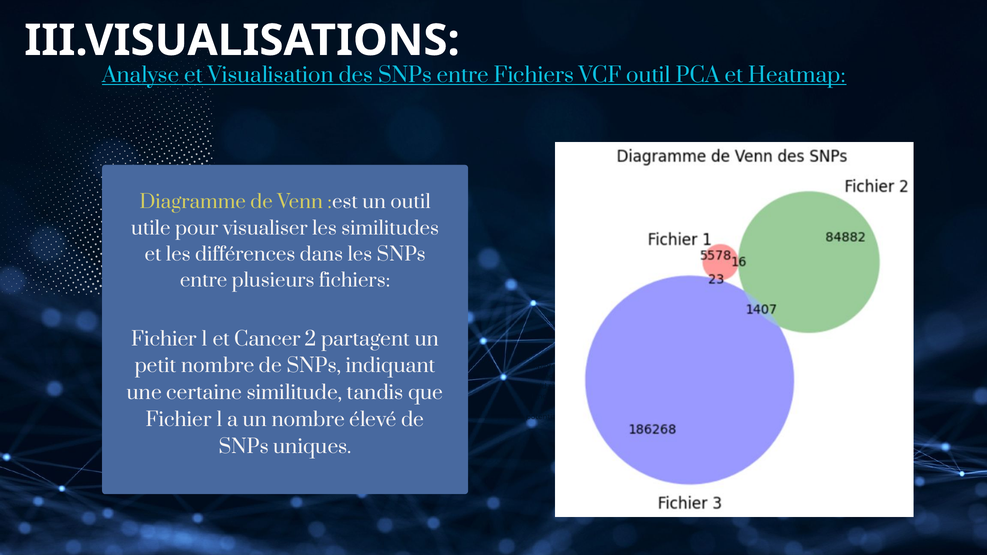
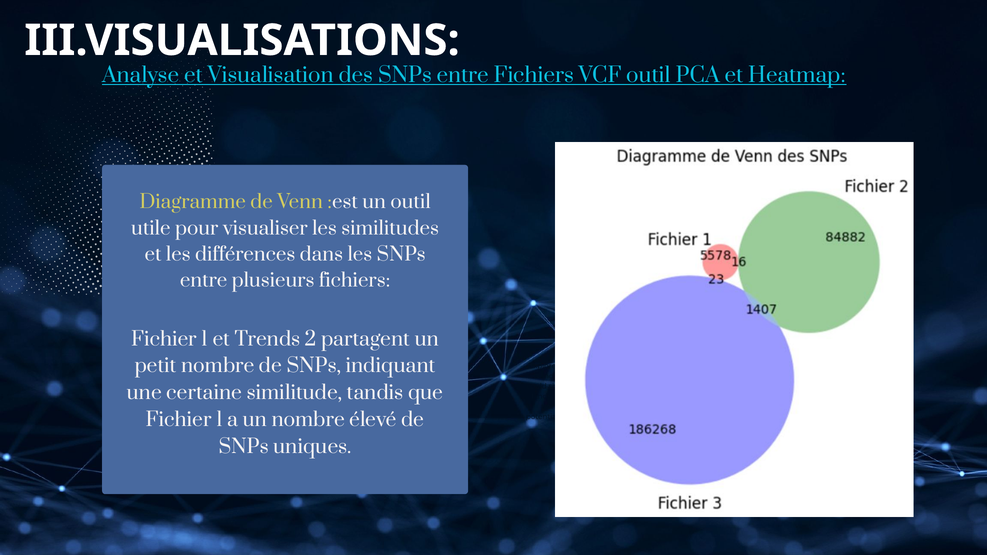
et Cancer: Cancer -> Trends
